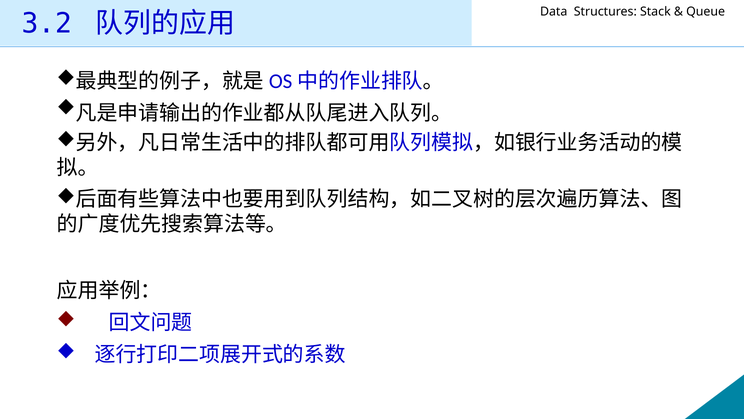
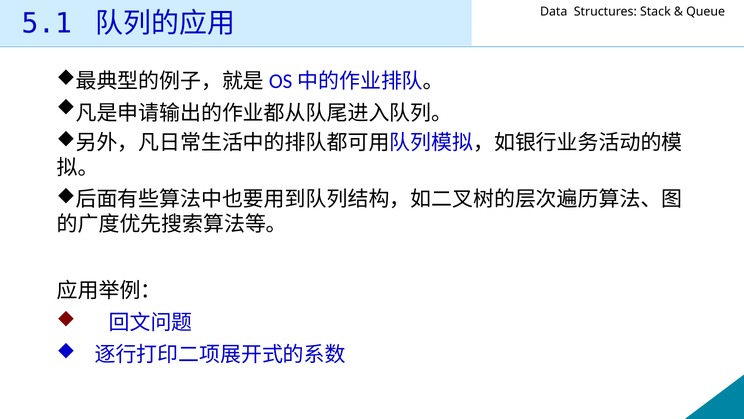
3.2: 3.2 -> 5.1
